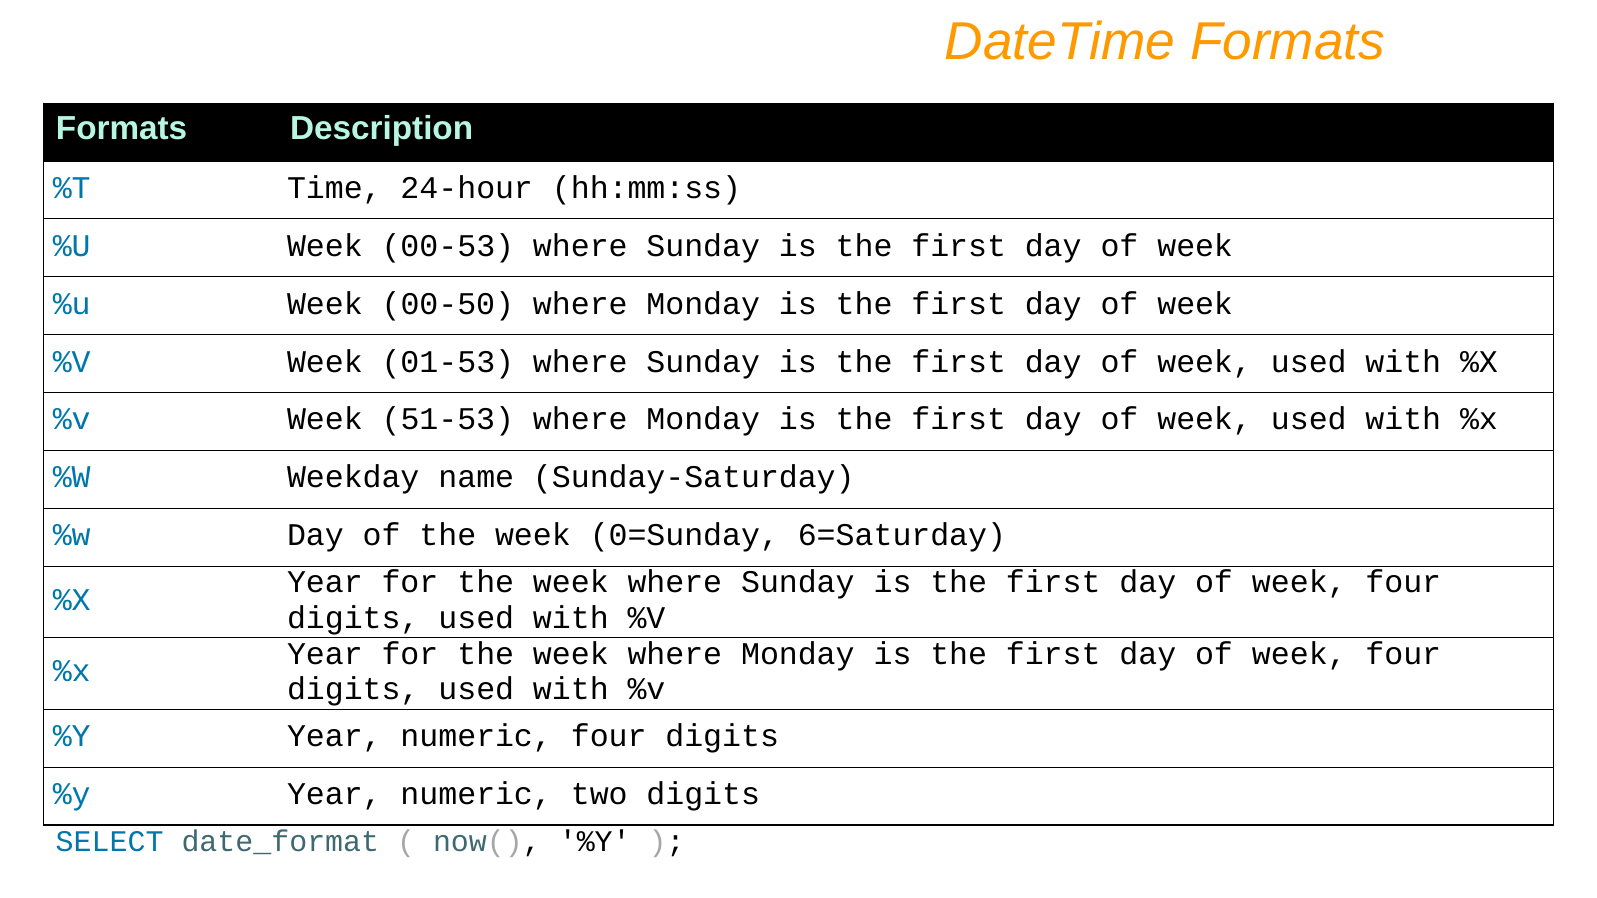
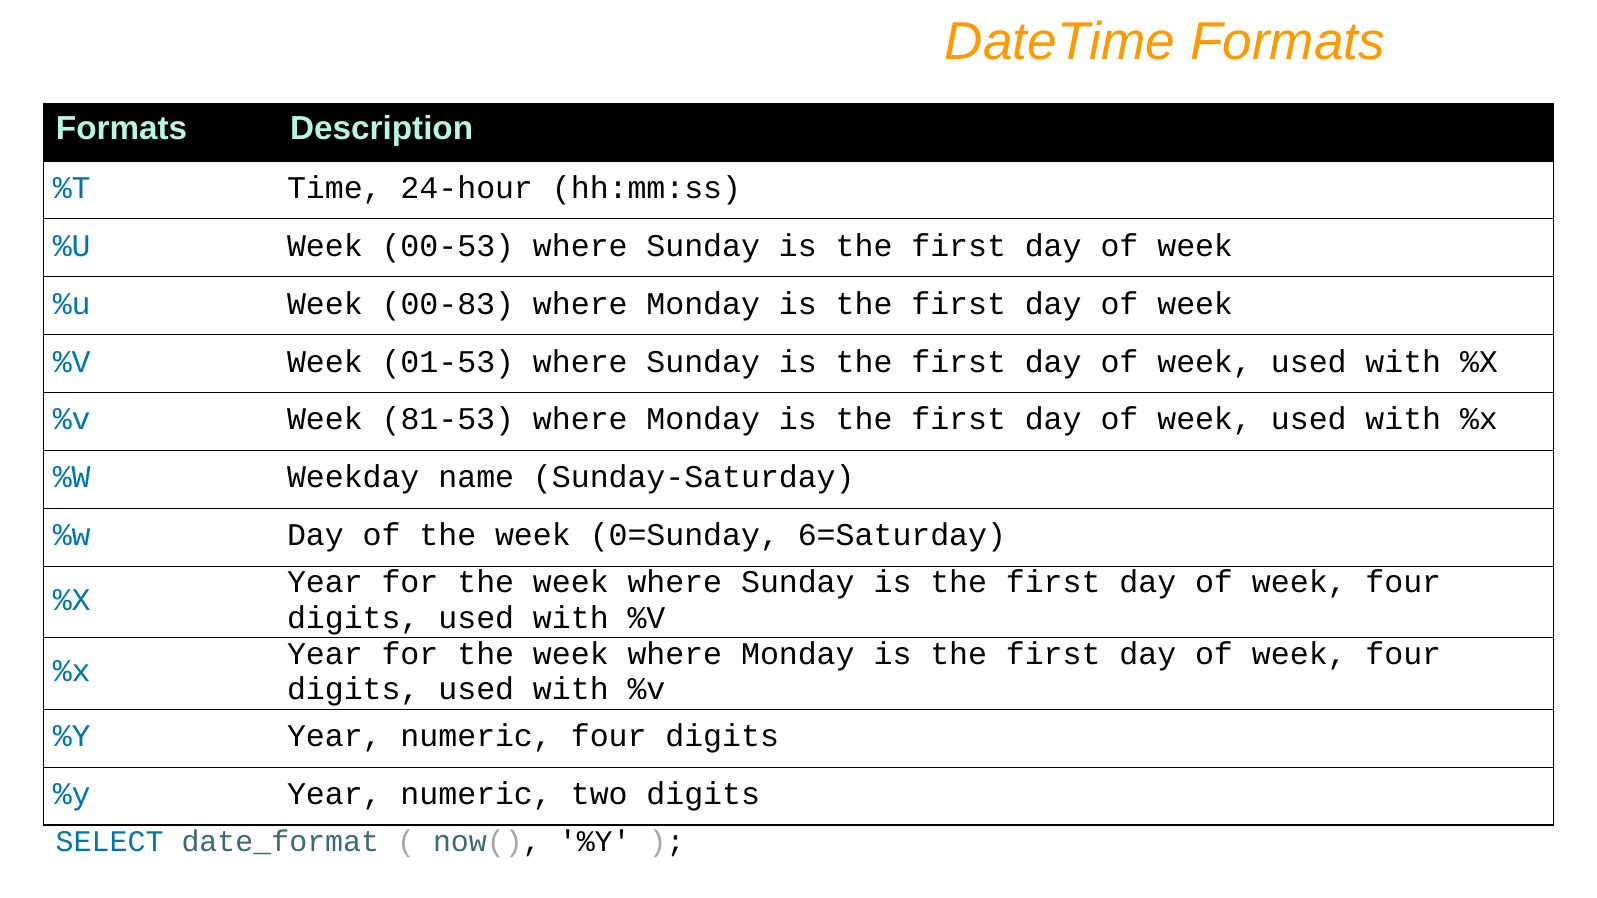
00-50: 00-50 -> 00-83
51-53: 51-53 -> 81-53
